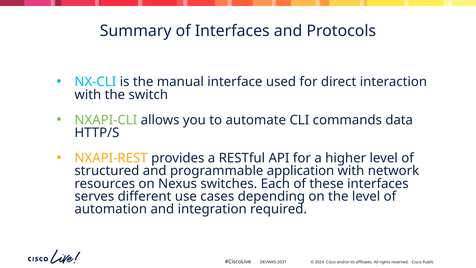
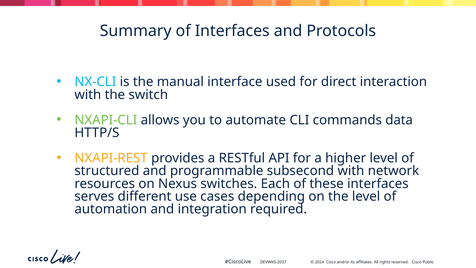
application: application -> subsecond
